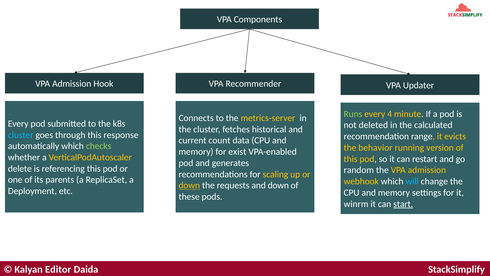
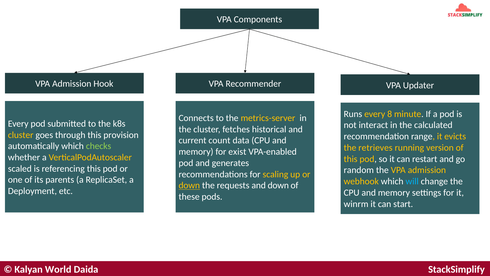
Runs colour: light green -> white
4: 4 -> 8
deleted: deleted -> interact
cluster at (21, 135) colour: light blue -> yellow
response: response -> provision
behavior: behavior -> retrieves
delete: delete -> scaled
start underline: present -> none
Editor: Editor -> World
